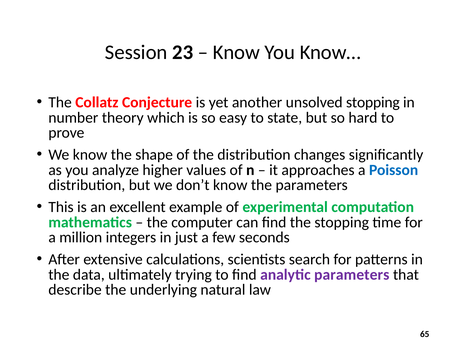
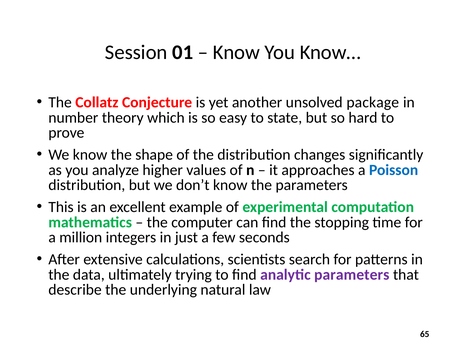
23: 23 -> 01
unsolved stopping: stopping -> package
